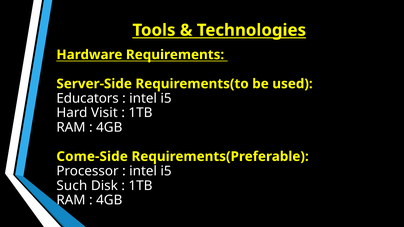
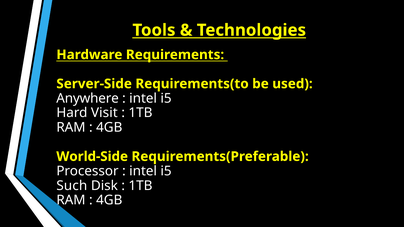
Educators: Educators -> Anywhere
Come-Side: Come-Side -> World-Side
